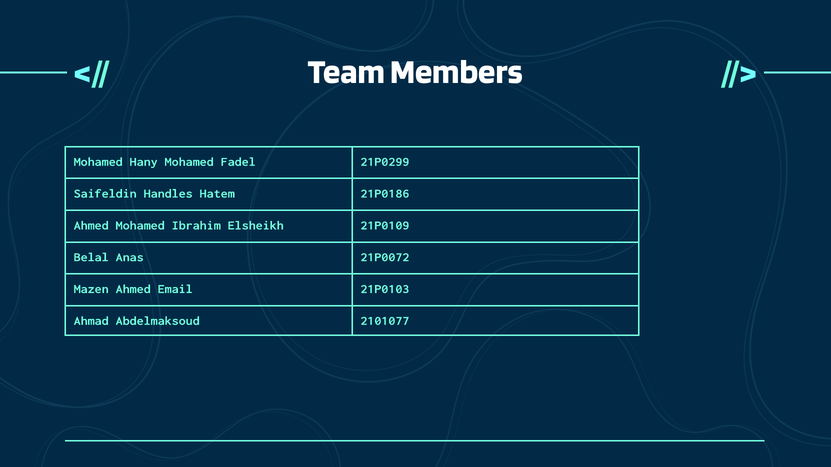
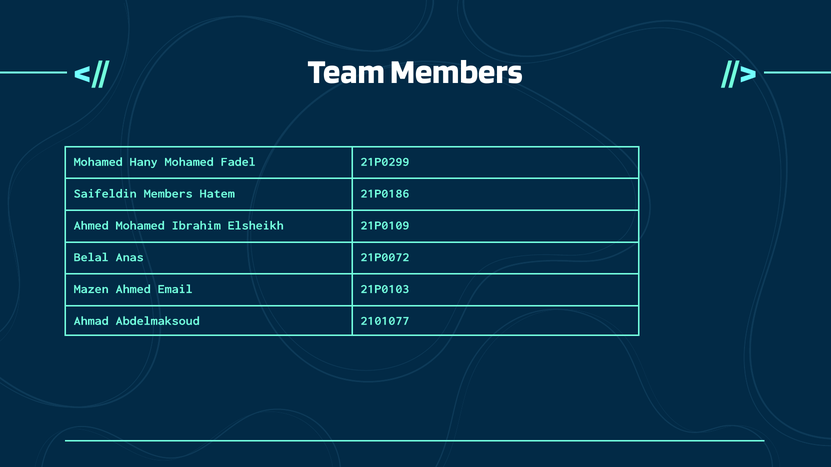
Saifeldin Handles: Handles -> Members
